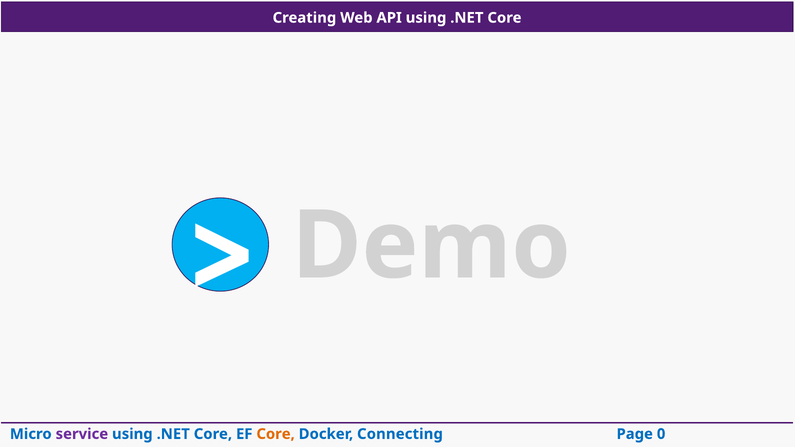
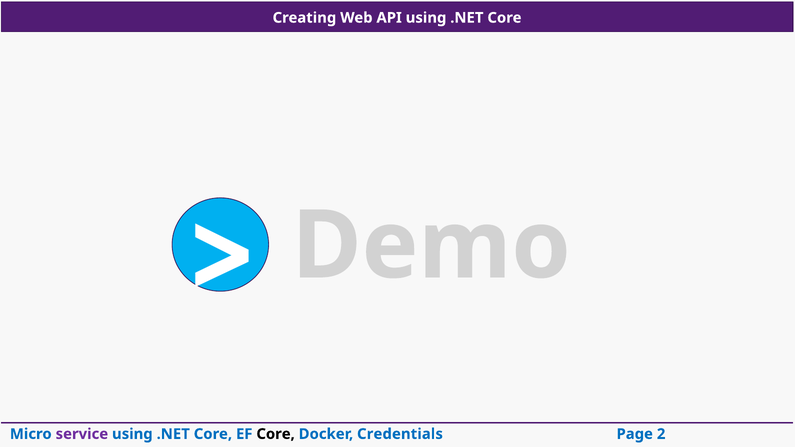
Core at (276, 434) colour: orange -> black
Connecting: Connecting -> Credentials
0: 0 -> 2
